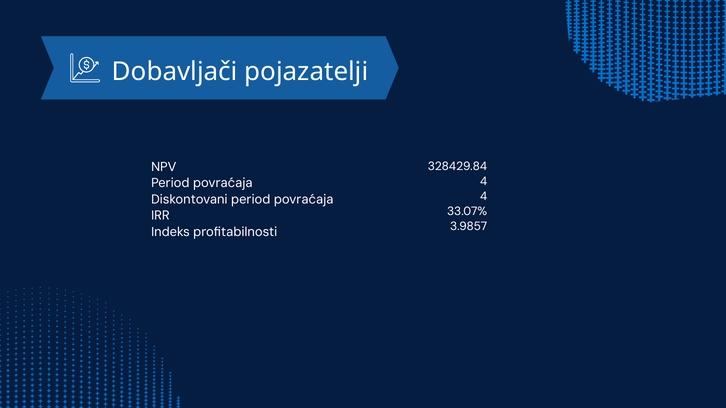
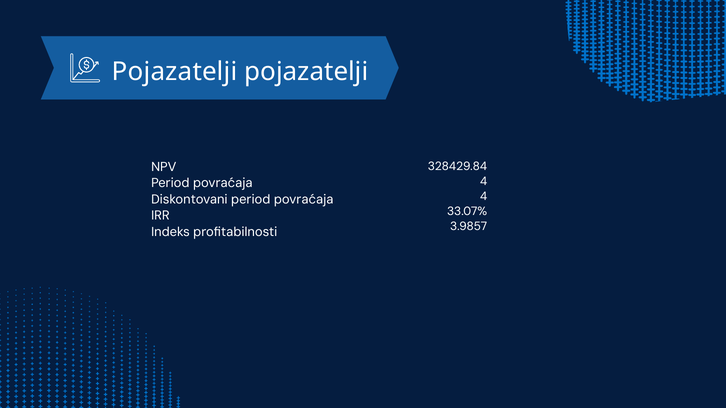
Dobavljači at (175, 72): Dobavljači -> Pojazatelji
